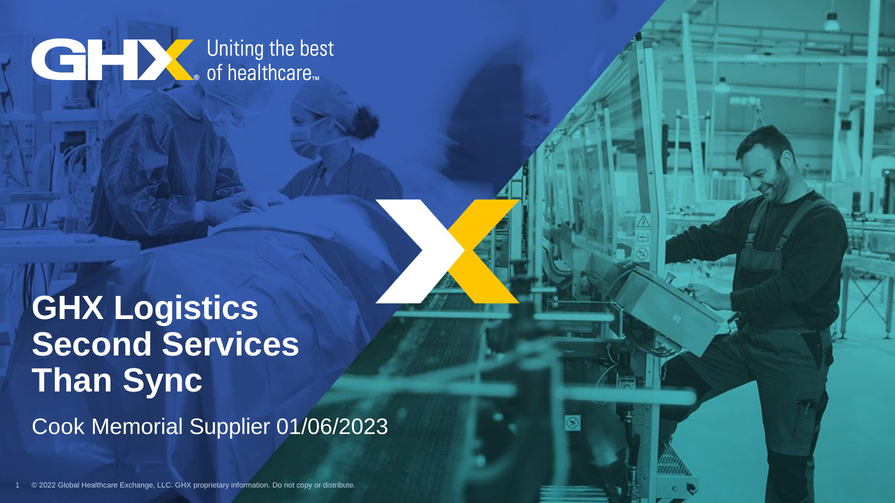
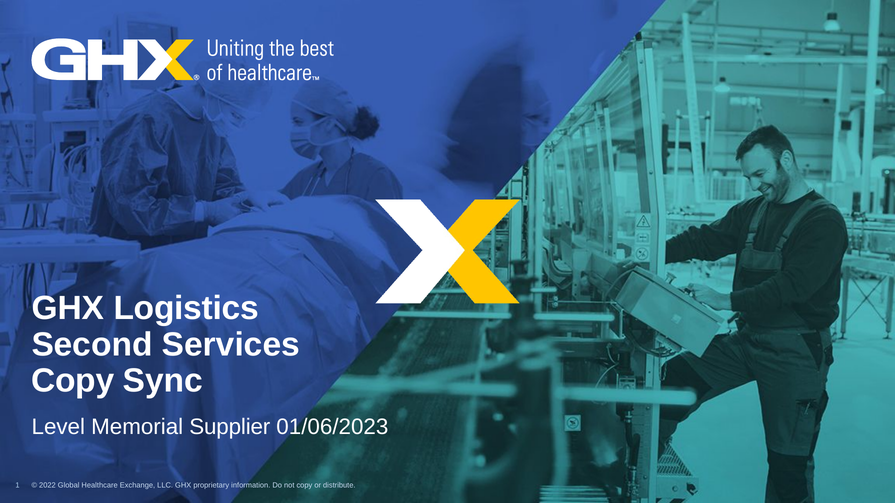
Than at (72, 381): Than -> Copy
Cook: Cook -> Level
